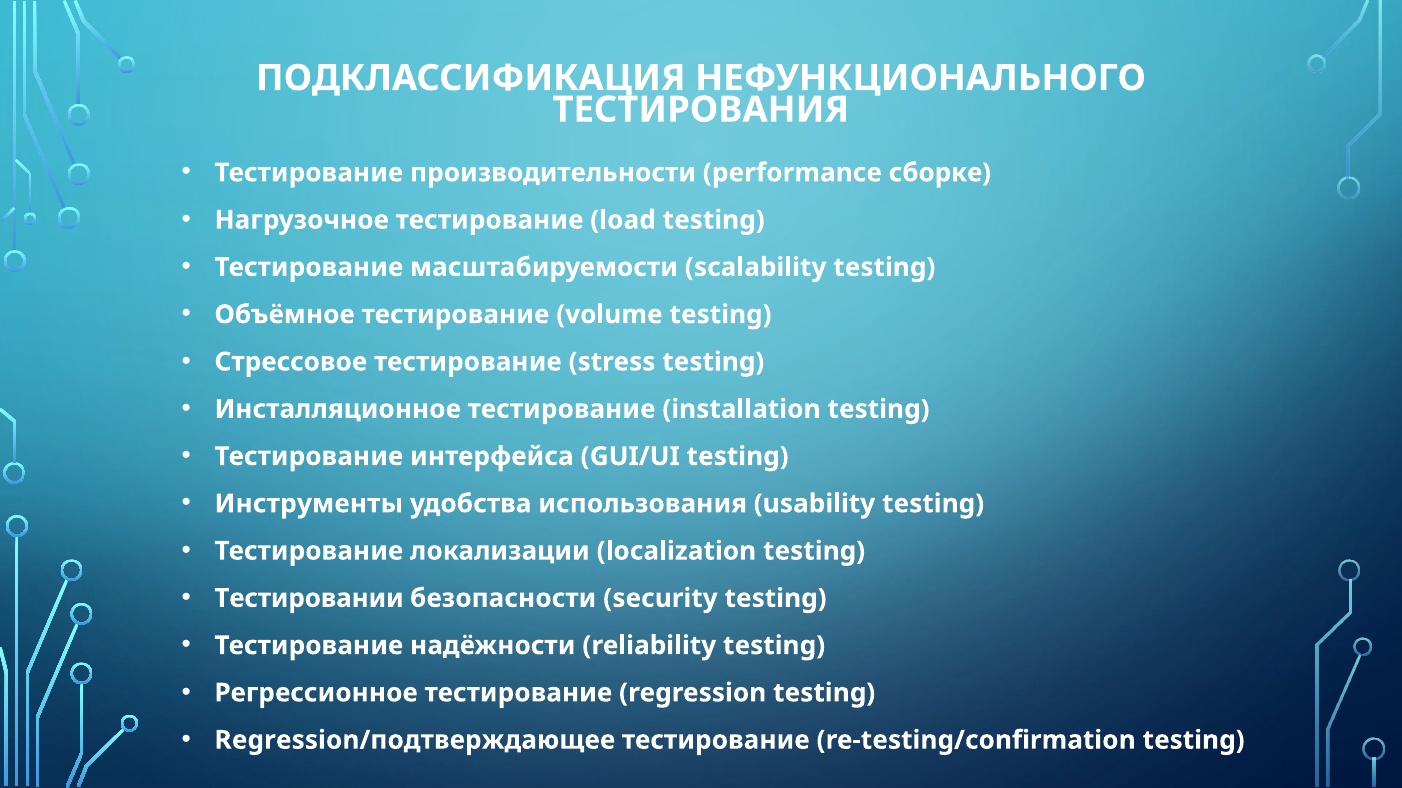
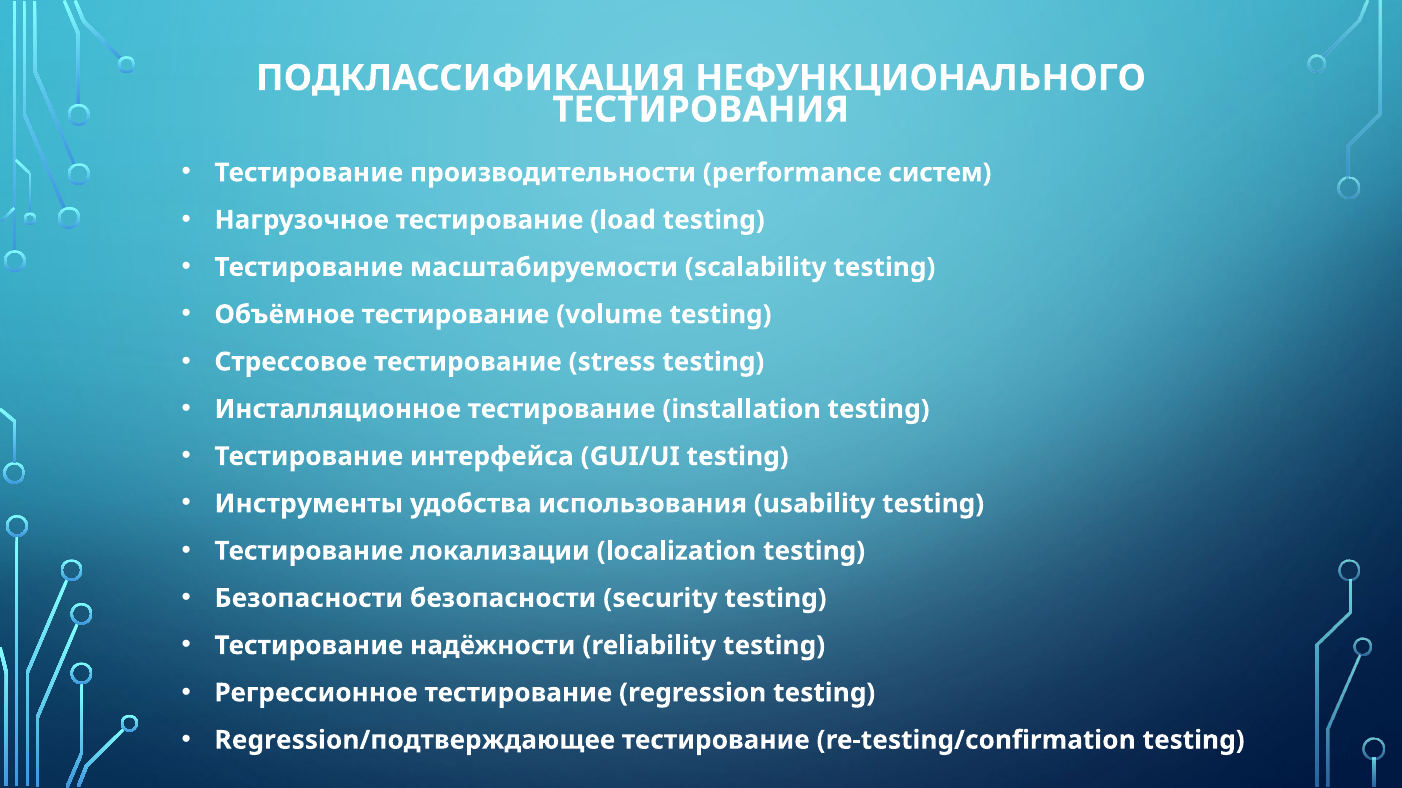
сборке: сборке -> систем
Тестировании at (309, 599): Тестировании -> Безопасности
